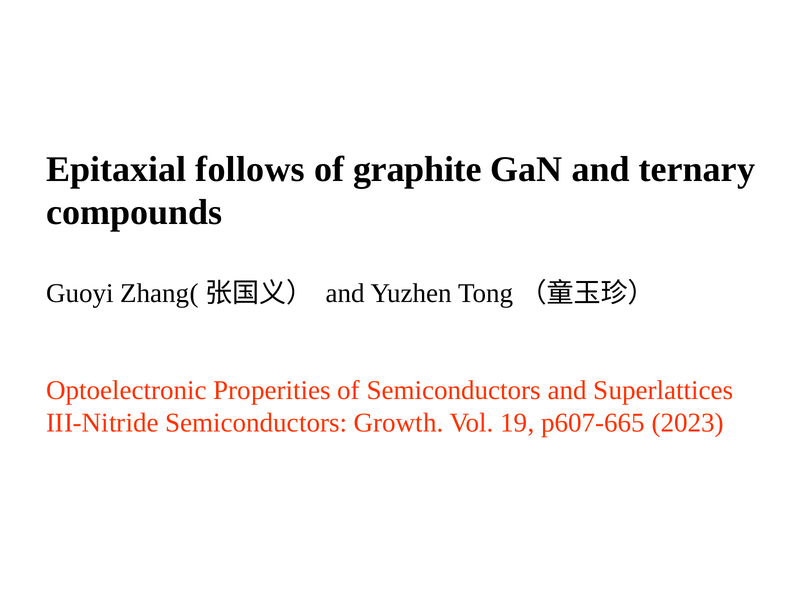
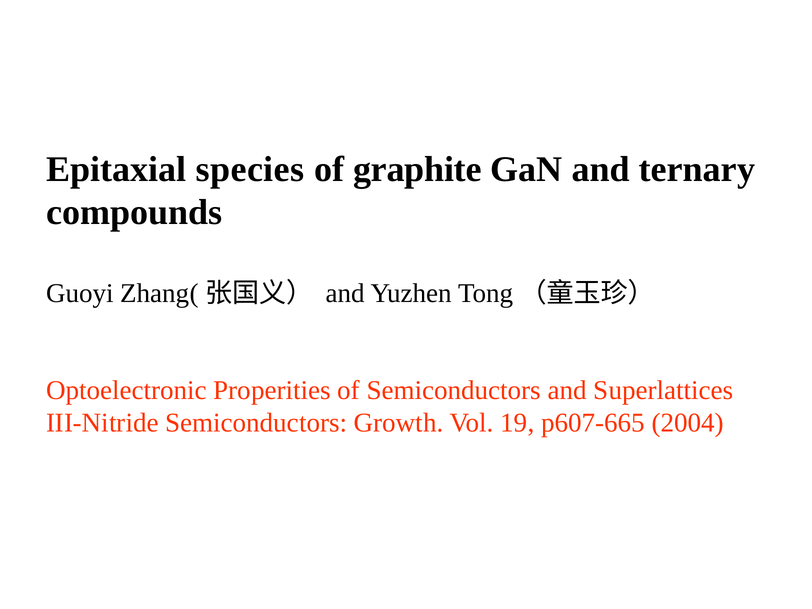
follows: follows -> species
2023: 2023 -> 2004
